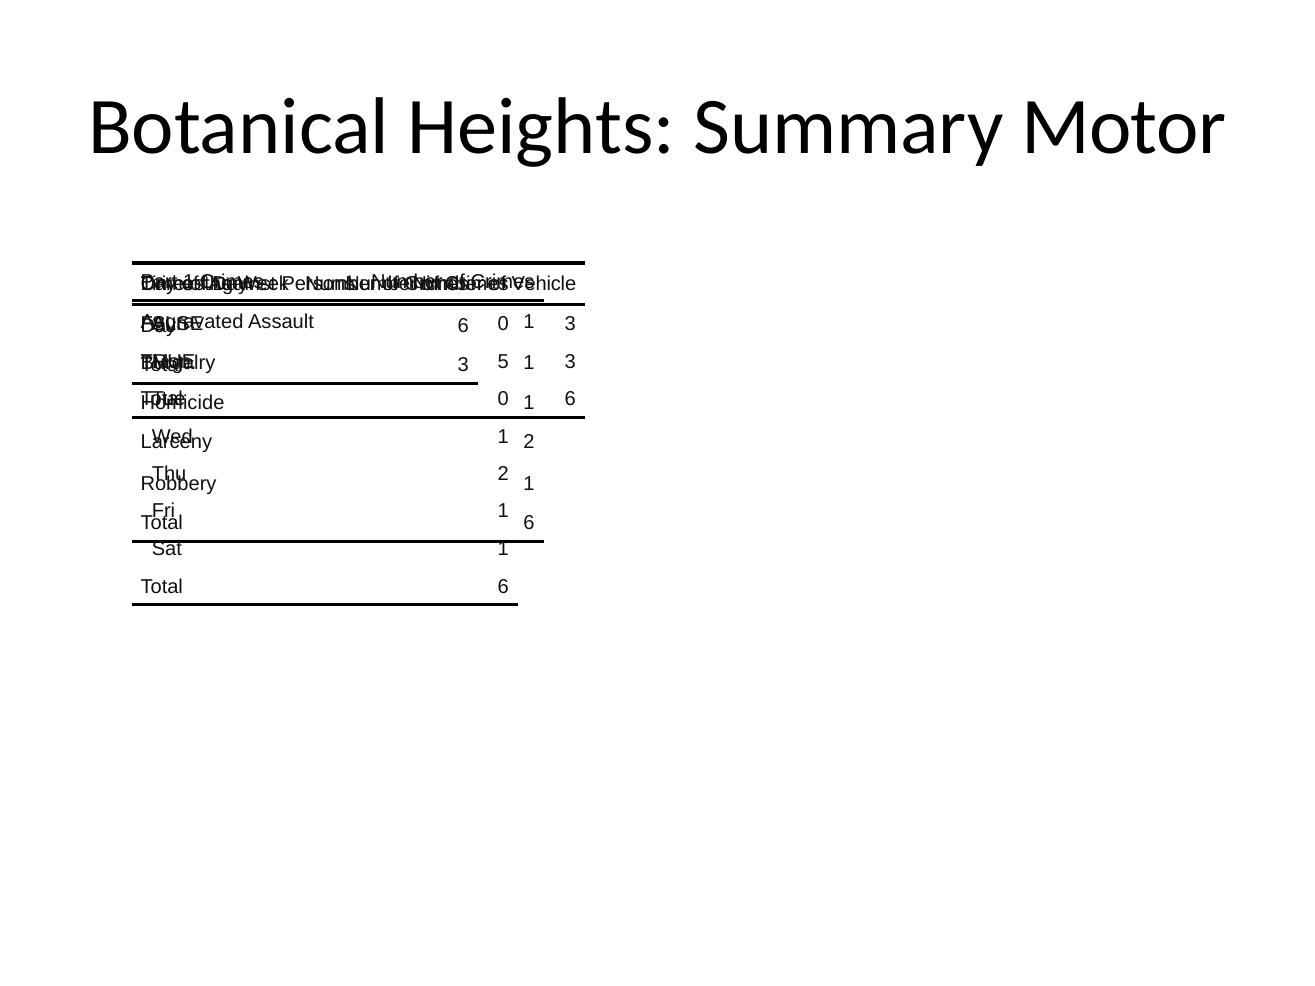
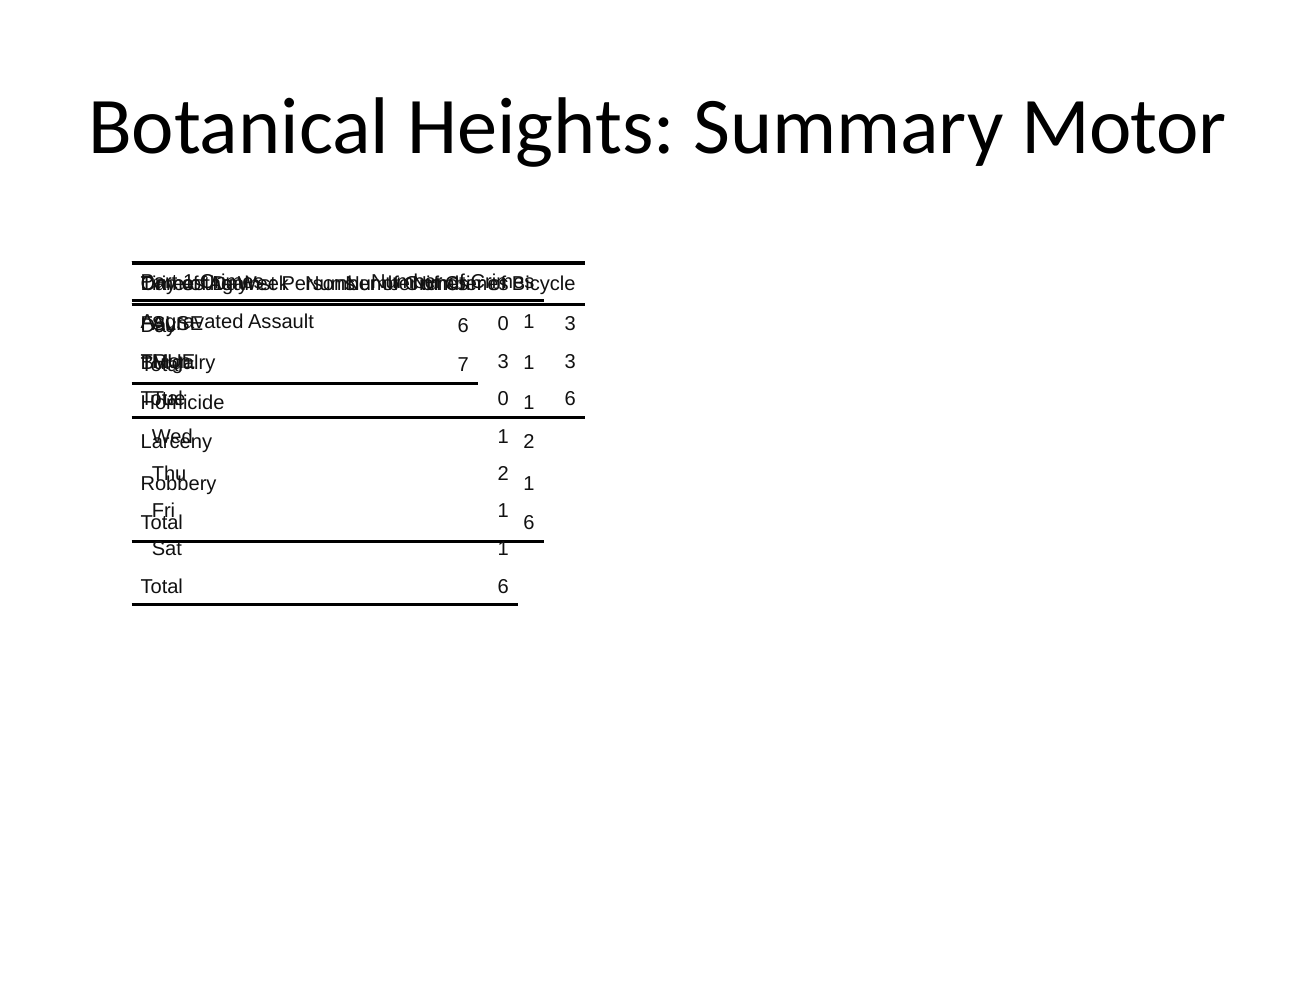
Vehicle: Vehicle -> Bicycle
5 at (503, 362): 5 -> 3
3 at (463, 365): 3 -> 7
